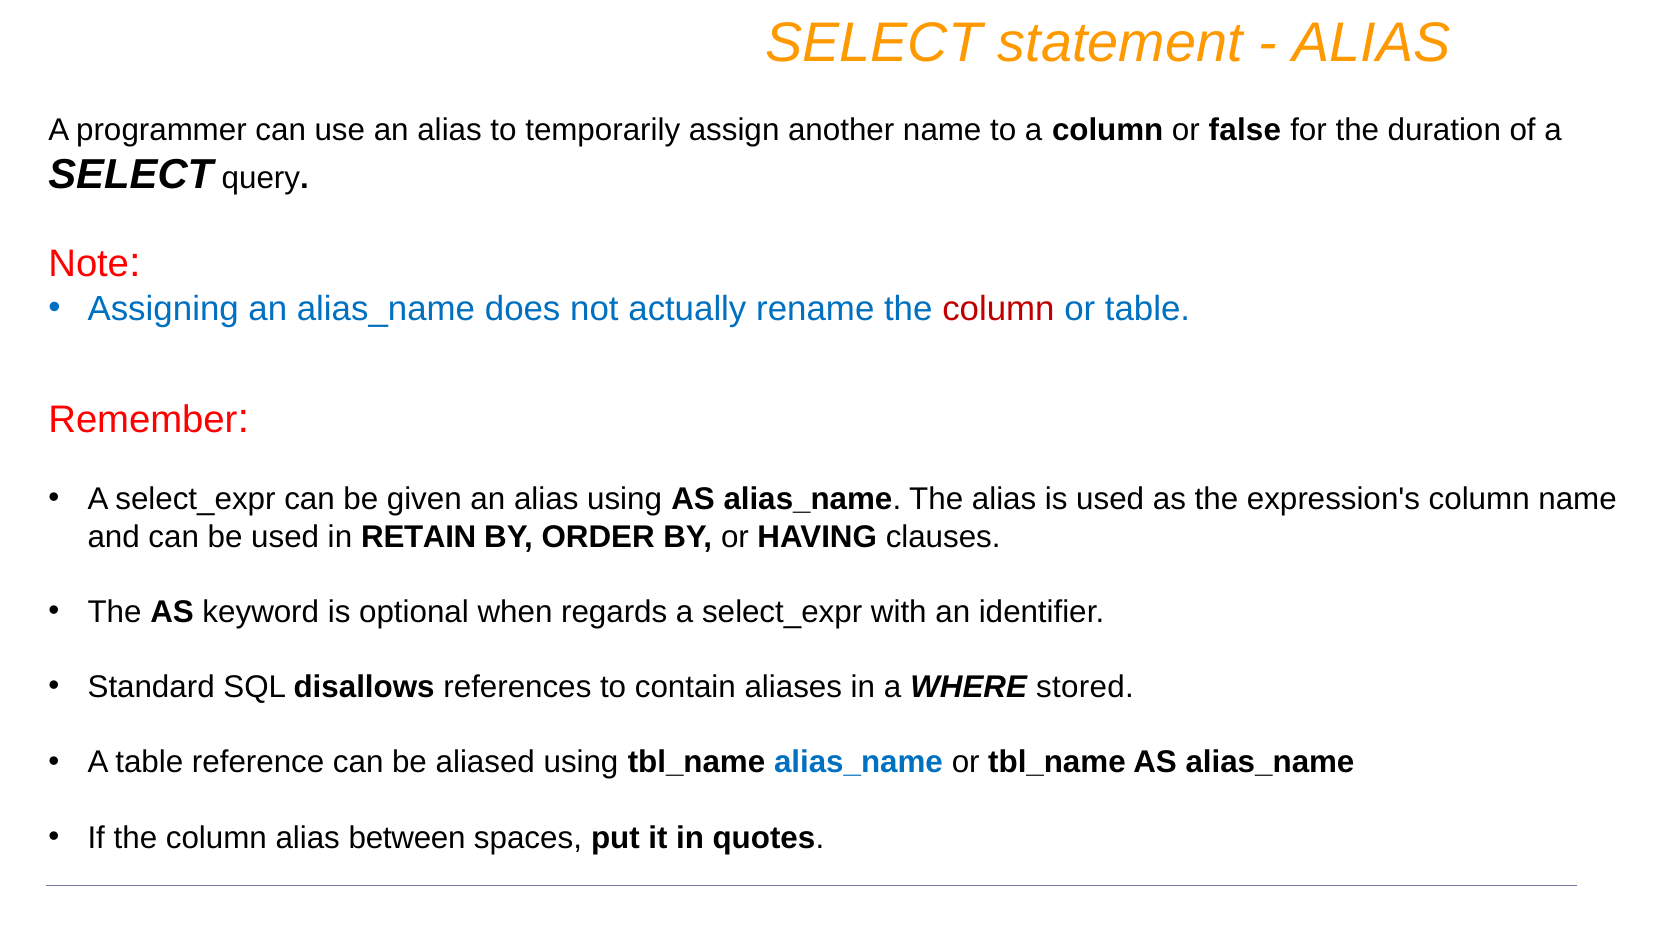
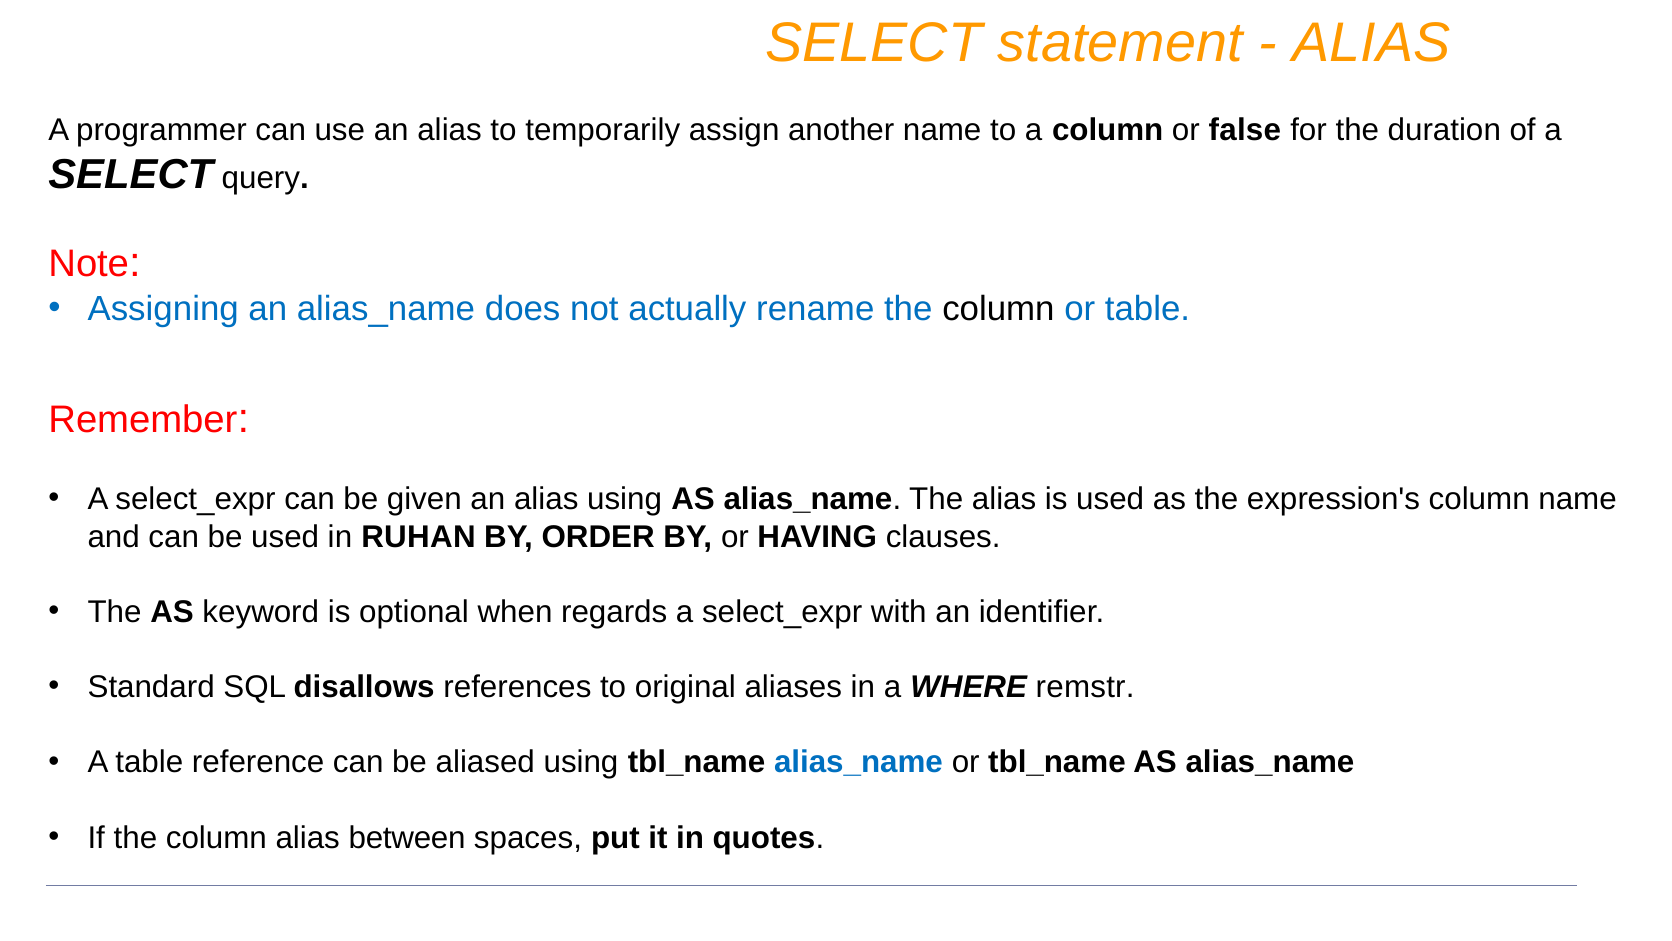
column at (998, 308) colour: red -> black
RETAIN: RETAIN -> RUHAN
contain: contain -> original
stored: stored -> remstr
